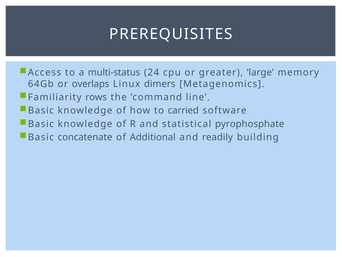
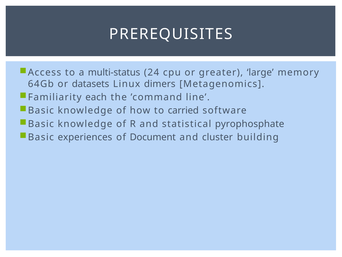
overlaps: overlaps -> datasets
rows: rows -> each
concatenate: concatenate -> experiences
Additional: Additional -> Document
readily: readily -> cluster
